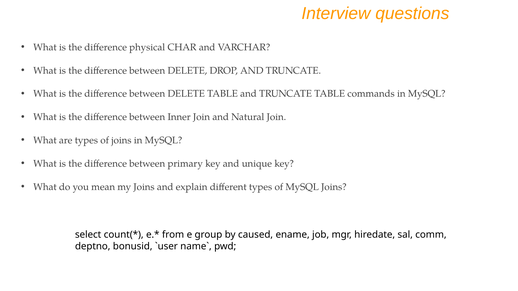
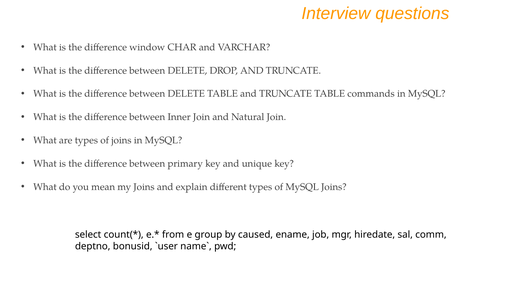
physical: physical -> window
